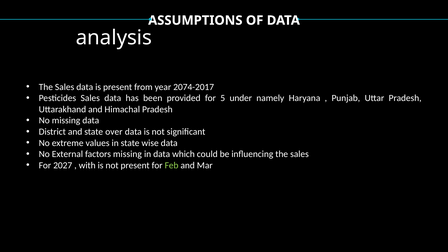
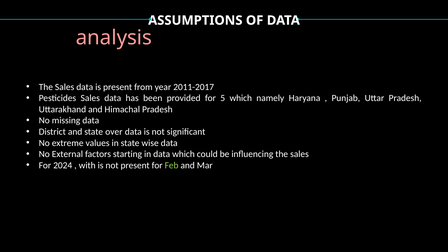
analysis colour: white -> pink
2074-2017: 2074-2017 -> 2011-2017
5 under: under -> which
factors missing: missing -> starting
2027: 2027 -> 2024
